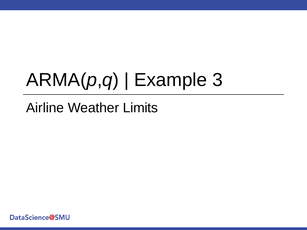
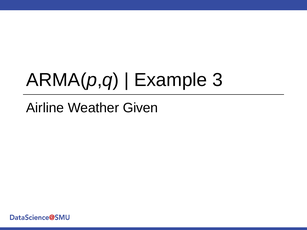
Limits: Limits -> Given
